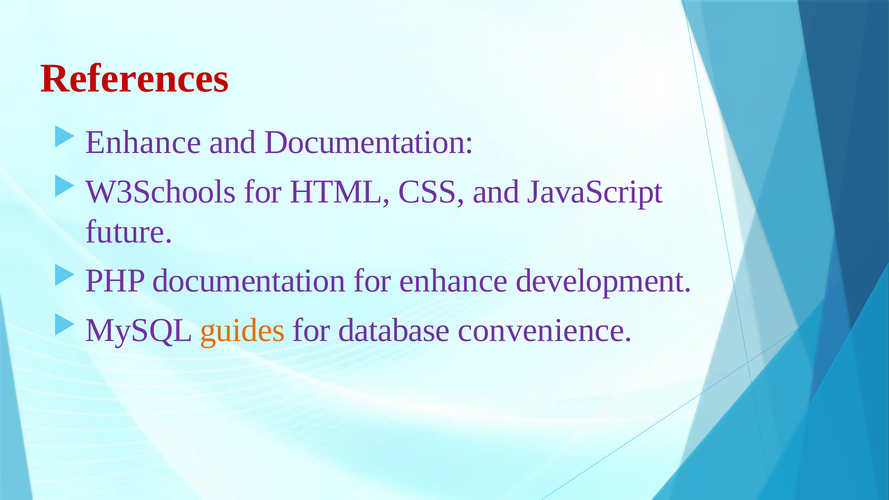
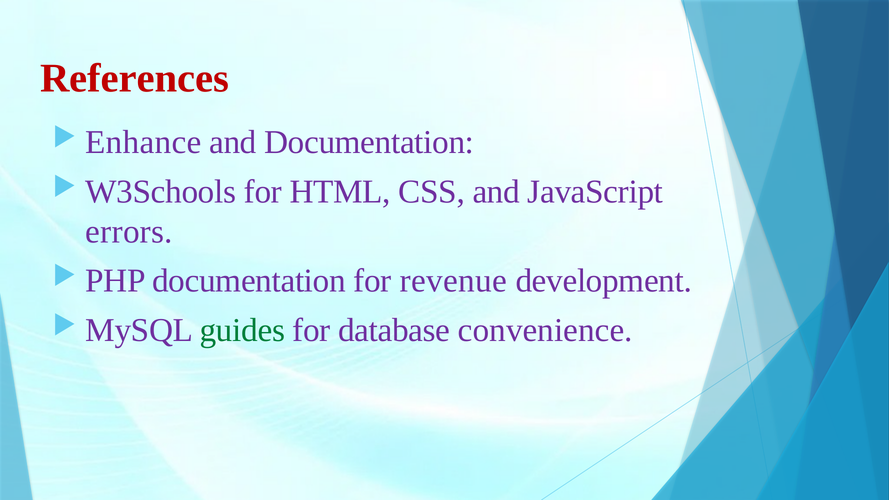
future: future -> errors
for enhance: enhance -> revenue
guides colour: orange -> green
